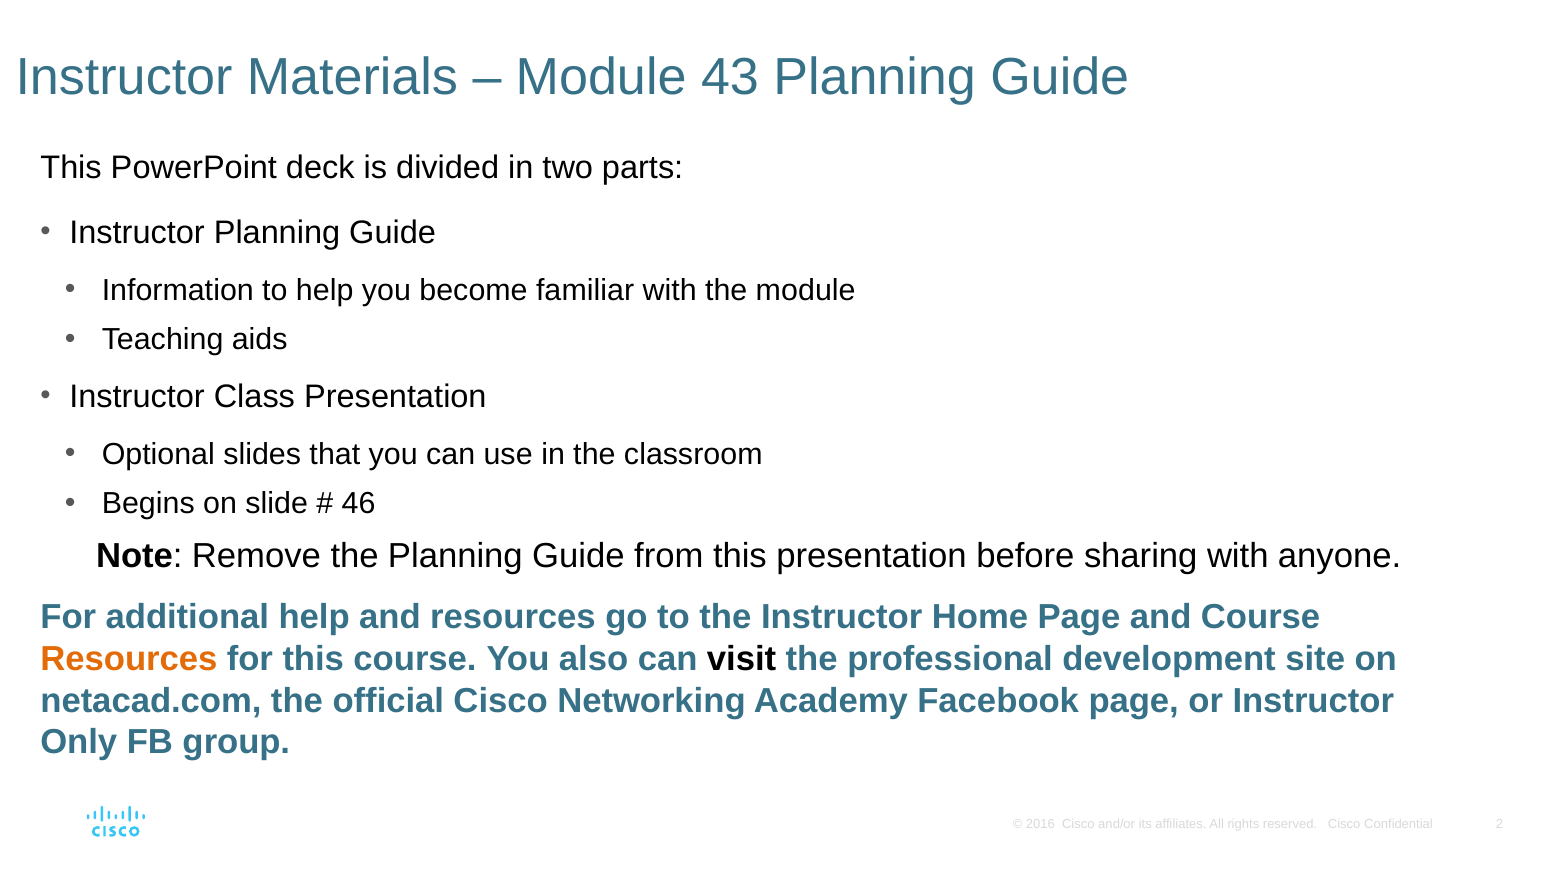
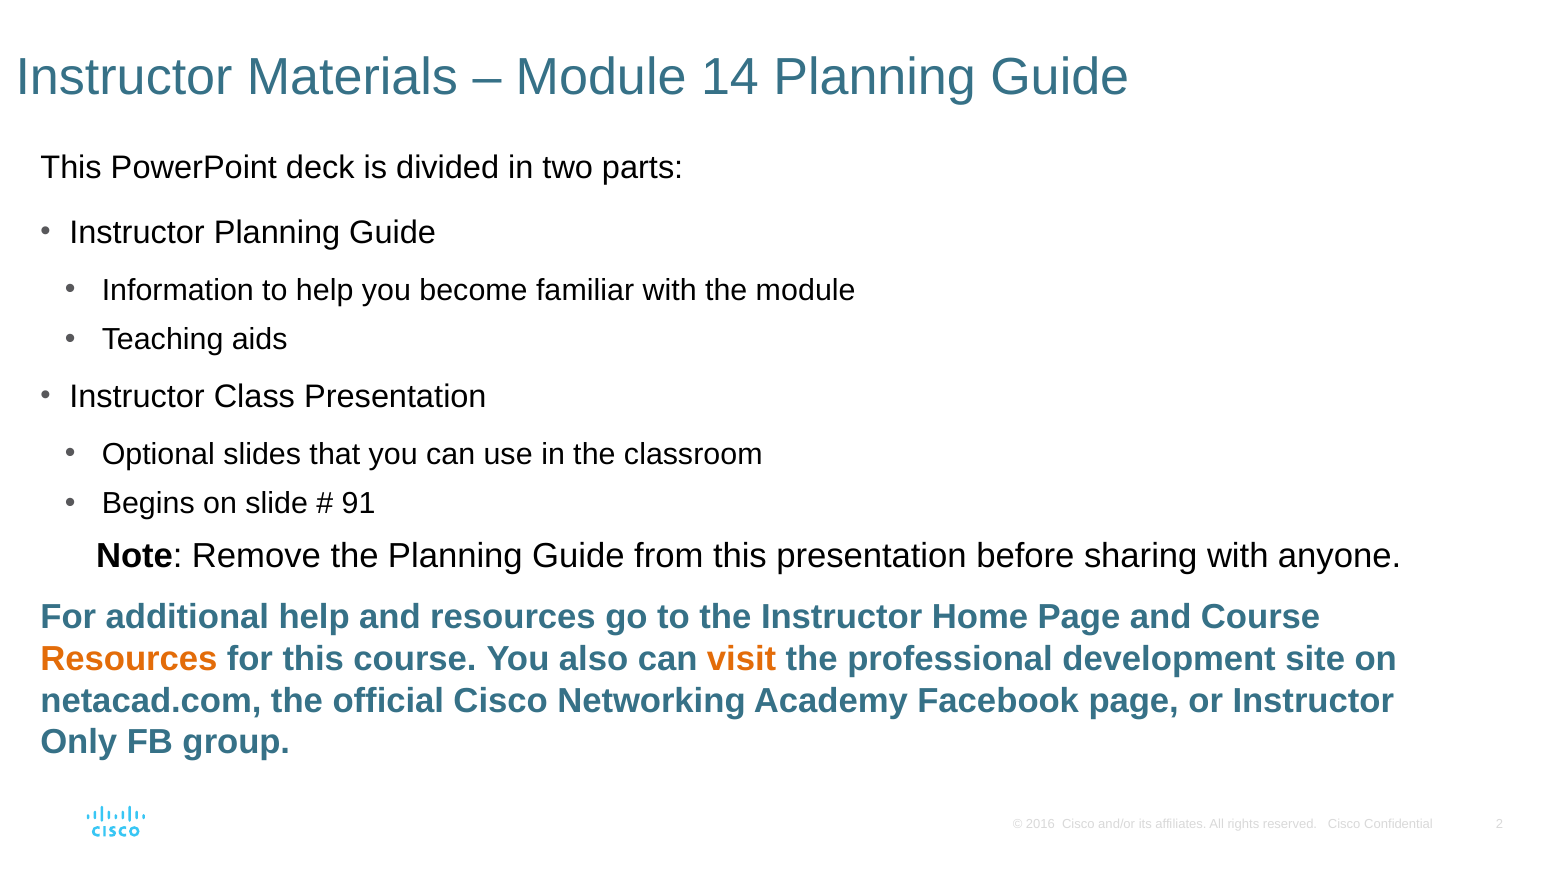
43: 43 -> 14
46: 46 -> 91
visit colour: black -> orange
